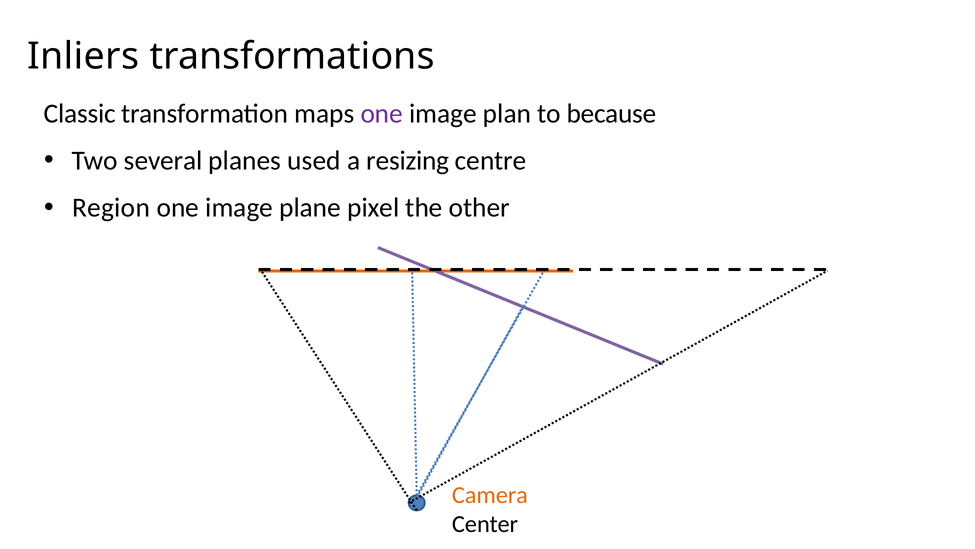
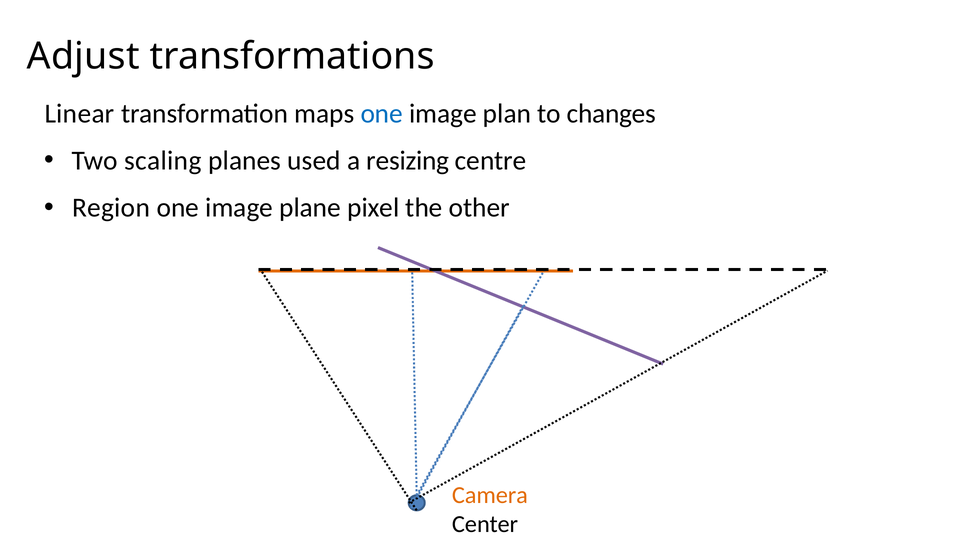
Inliers: Inliers -> Adjust
Classic: Classic -> Linear
one at (382, 113) colour: purple -> blue
because: because -> changes
several: several -> scaling
